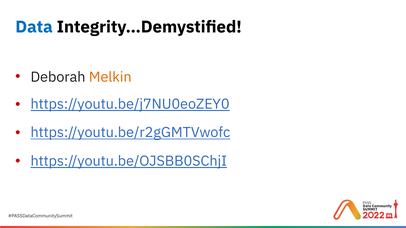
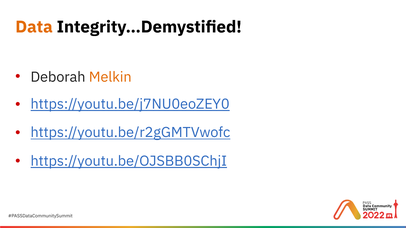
Data colour: blue -> orange
